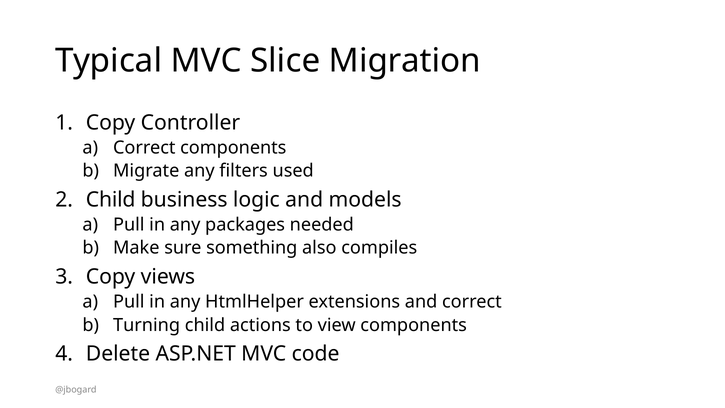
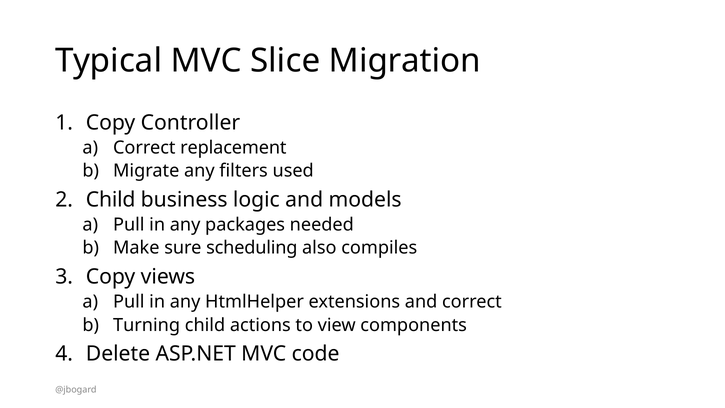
Correct components: components -> replacement
something: something -> scheduling
